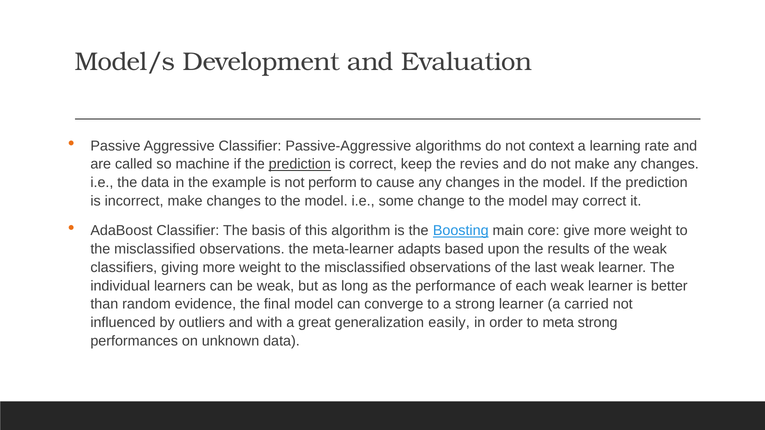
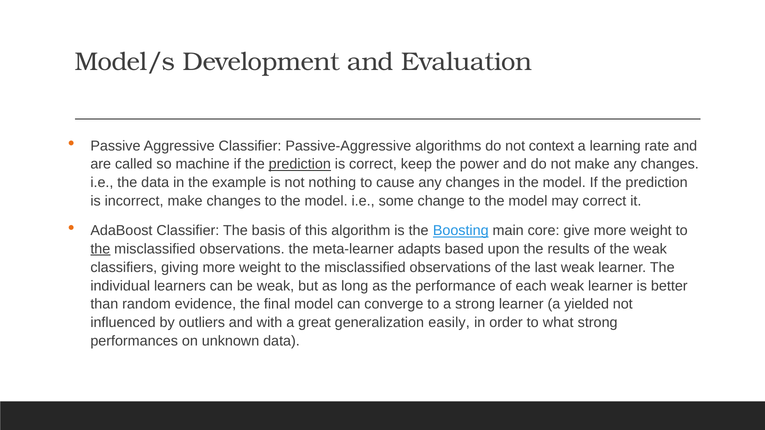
revies: revies -> power
perform: perform -> nothing
the at (100, 249) underline: none -> present
carried: carried -> yielded
meta: meta -> what
